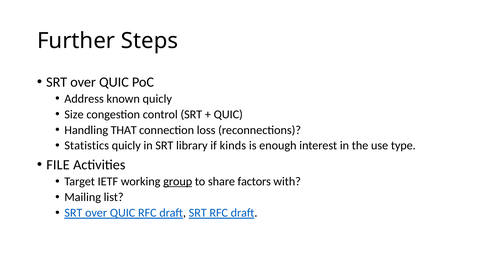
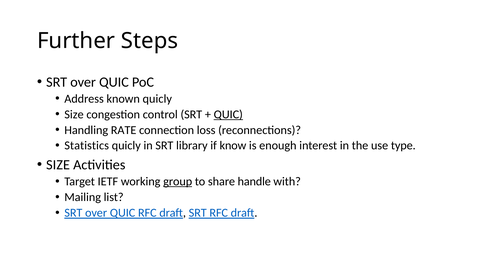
QUIC at (228, 115) underline: none -> present
THAT: THAT -> RATE
kinds: kinds -> know
FILE at (58, 165): FILE -> SIZE
factors: factors -> handle
